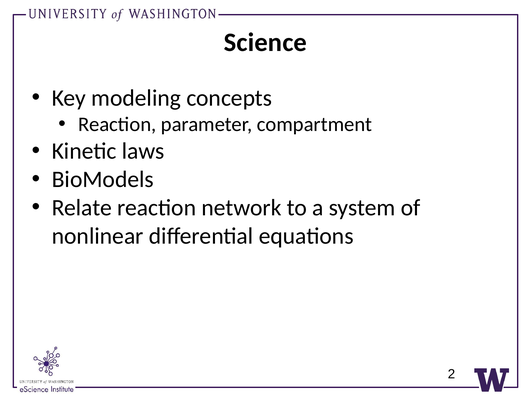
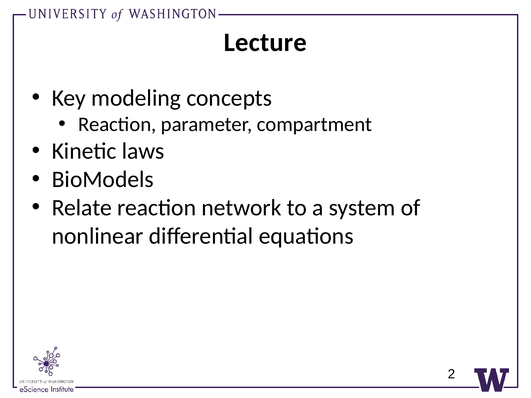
Science: Science -> Lecture
